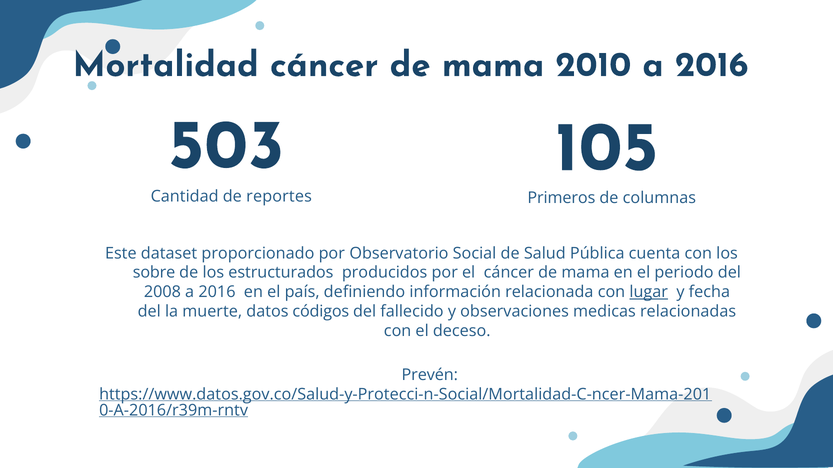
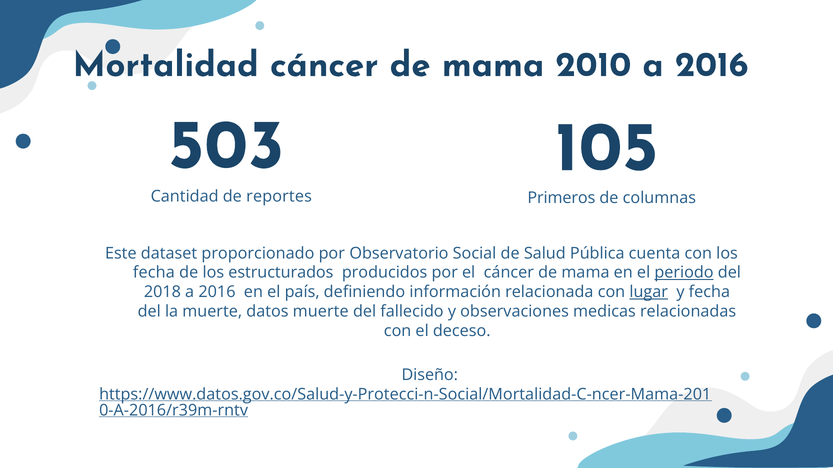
sobre at (154, 273): sobre -> fecha
periodo underline: none -> present
2008: 2008 -> 2018
datos códigos: códigos -> muerte
Prevén: Prevén -> Diseño
